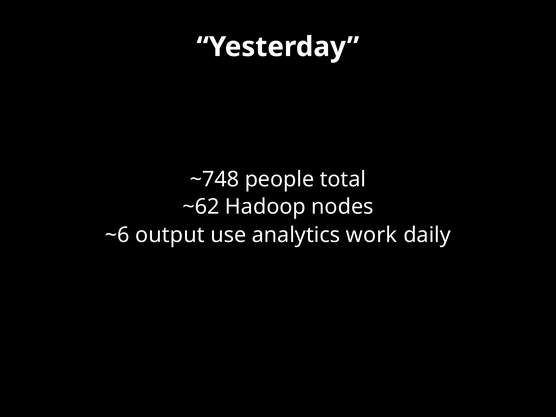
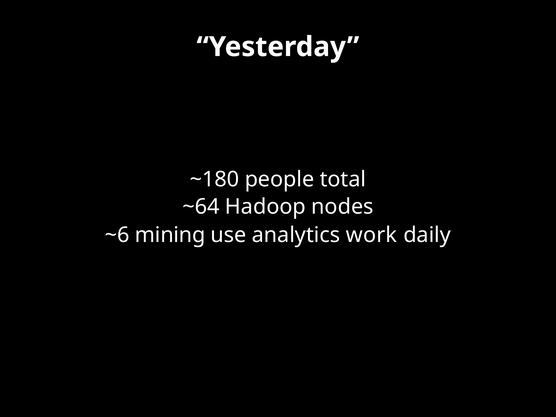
~748: ~748 -> ~180
~62: ~62 -> ~64
output: output -> mining
